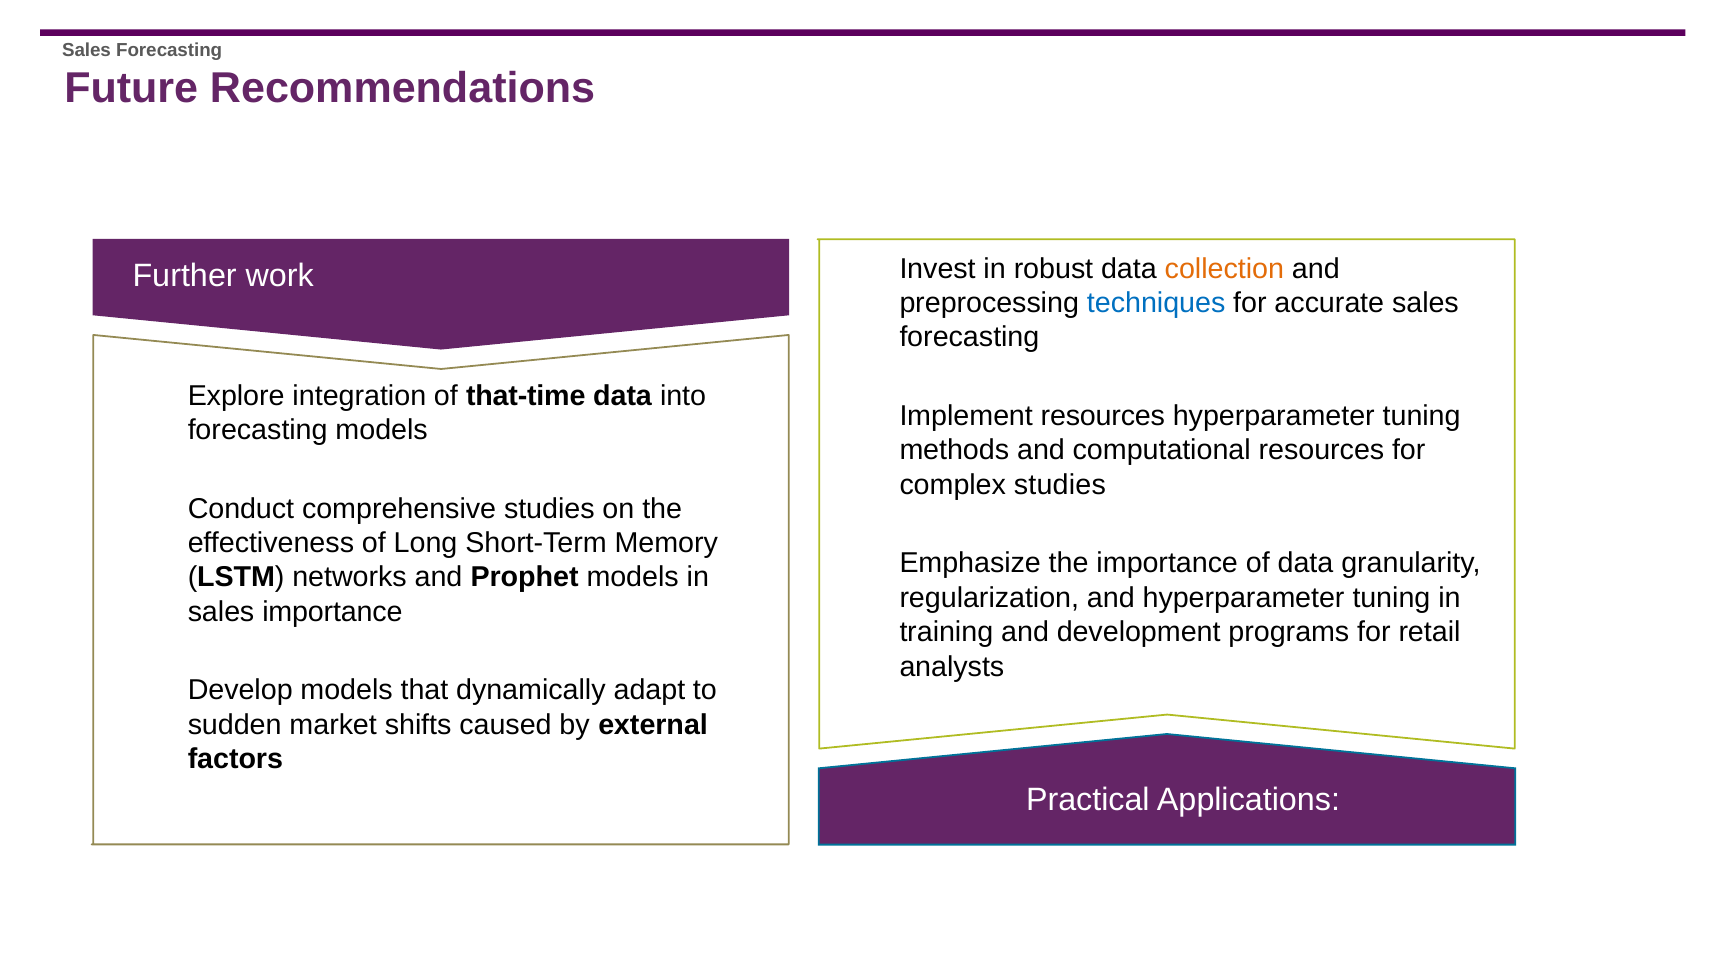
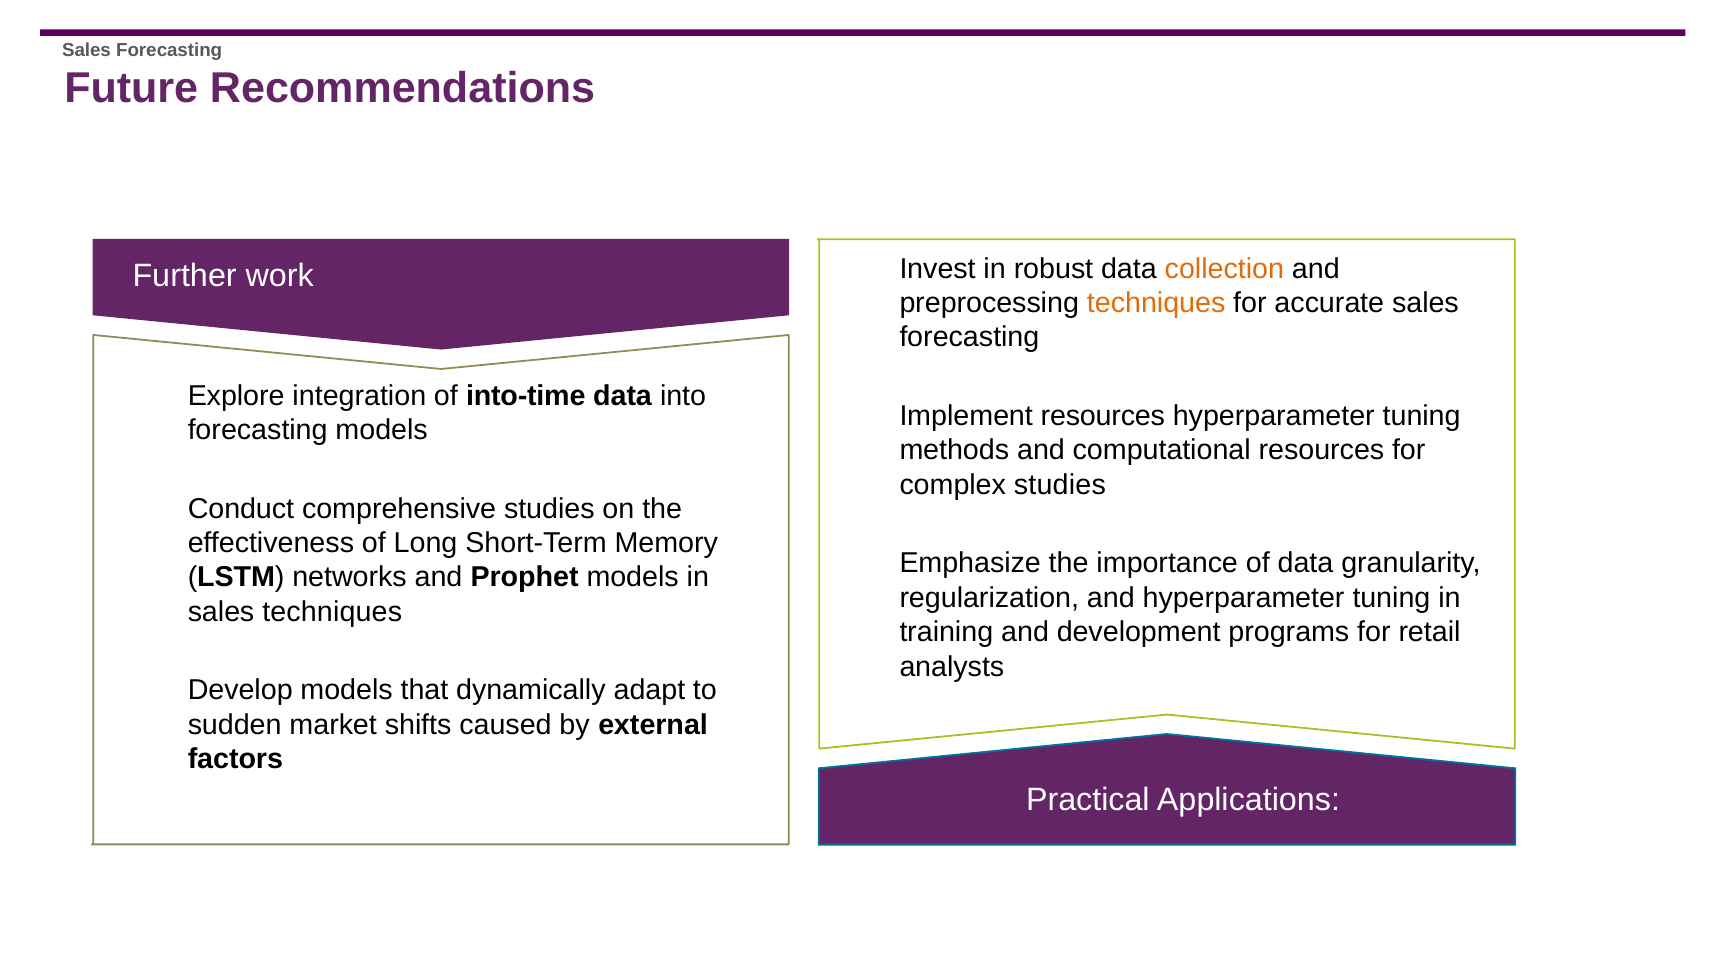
techniques at (1156, 303) colour: blue -> orange
that-time: that-time -> into-time
sales importance: importance -> techniques
